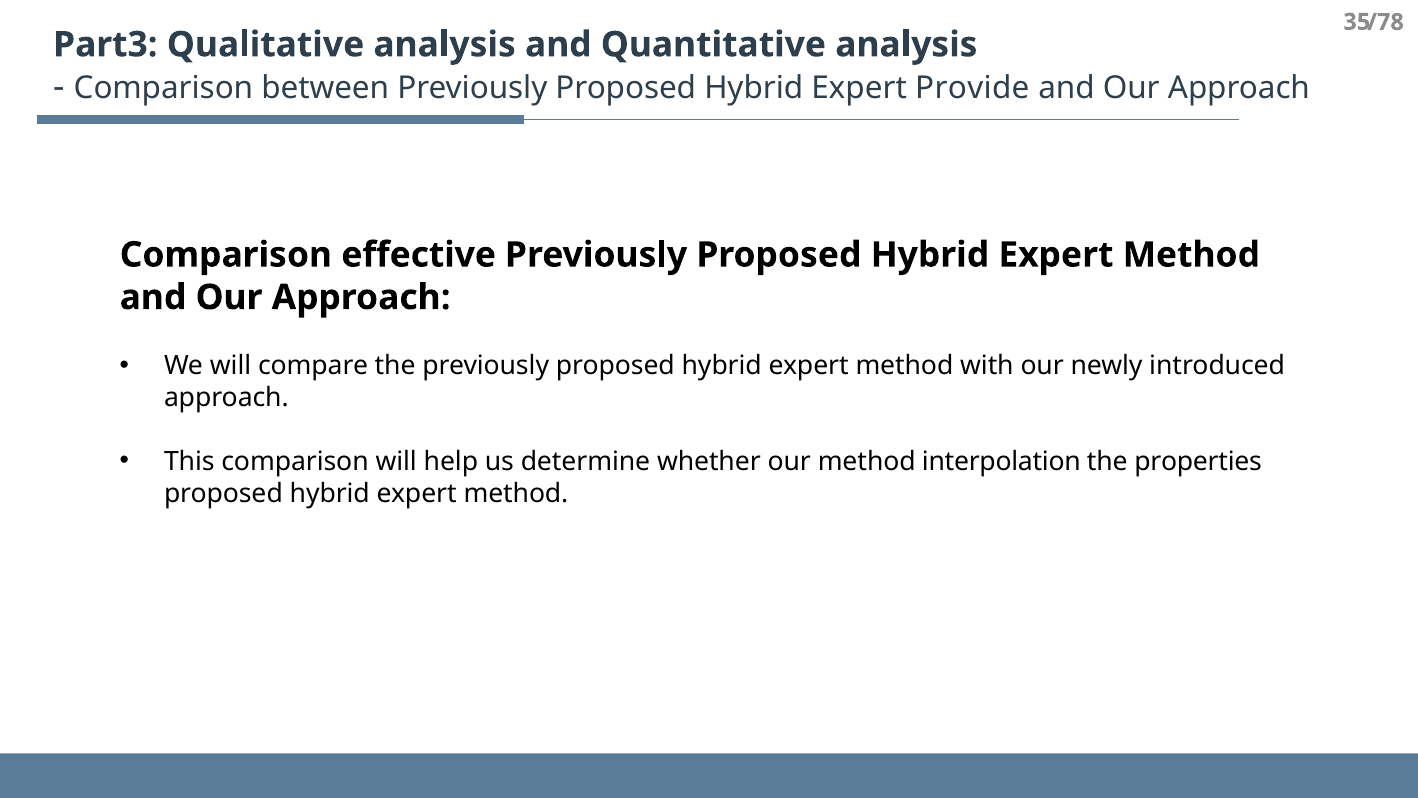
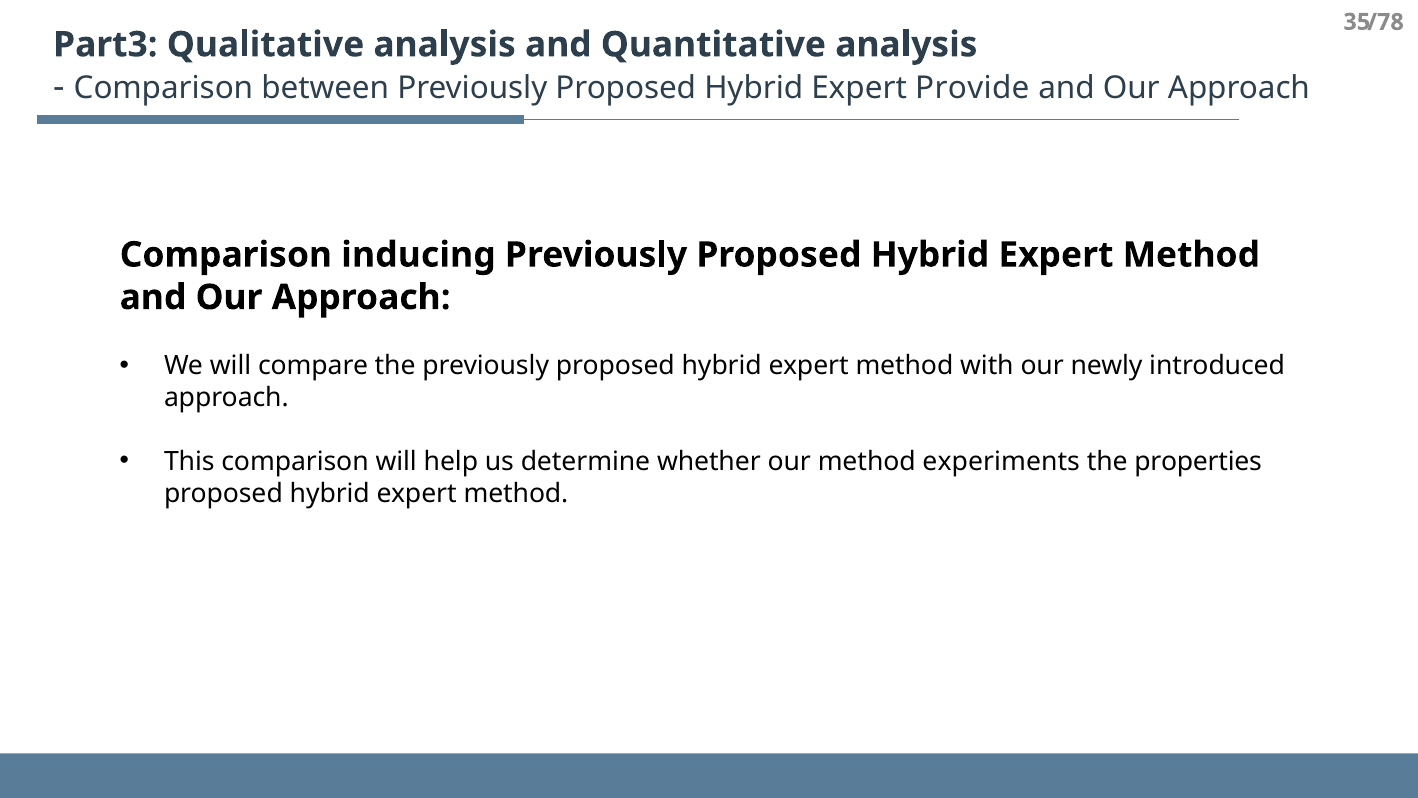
effective: effective -> inducing
interpolation: interpolation -> experiments
